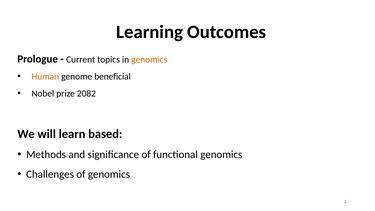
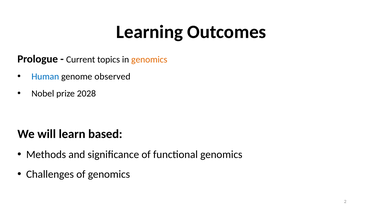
Human colour: orange -> blue
beneficial: beneficial -> observed
2082: 2082 -> 2028
